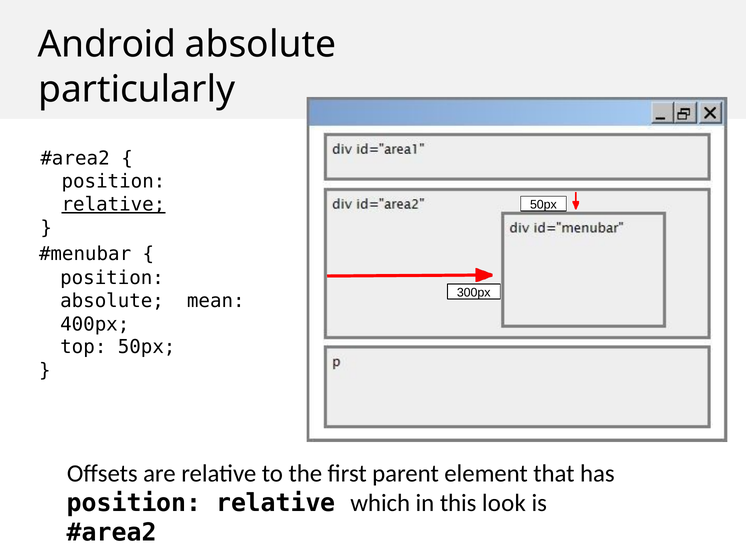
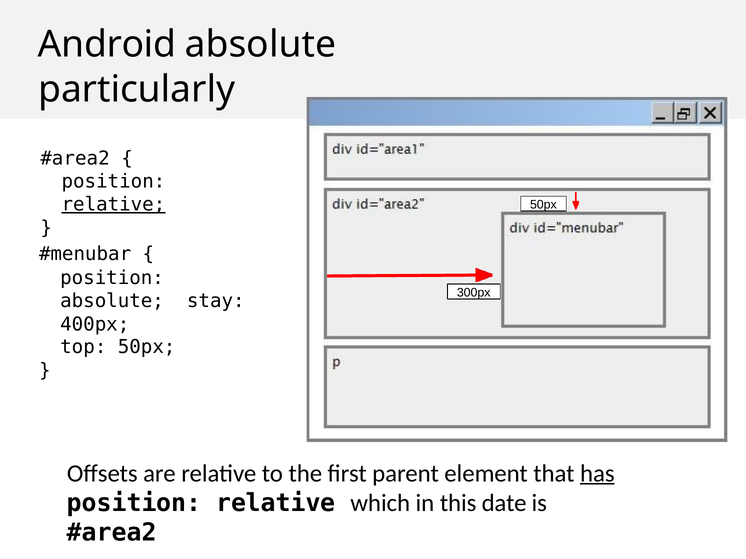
mean: mean -> stay
has underline: none -> present
look: look -> date
